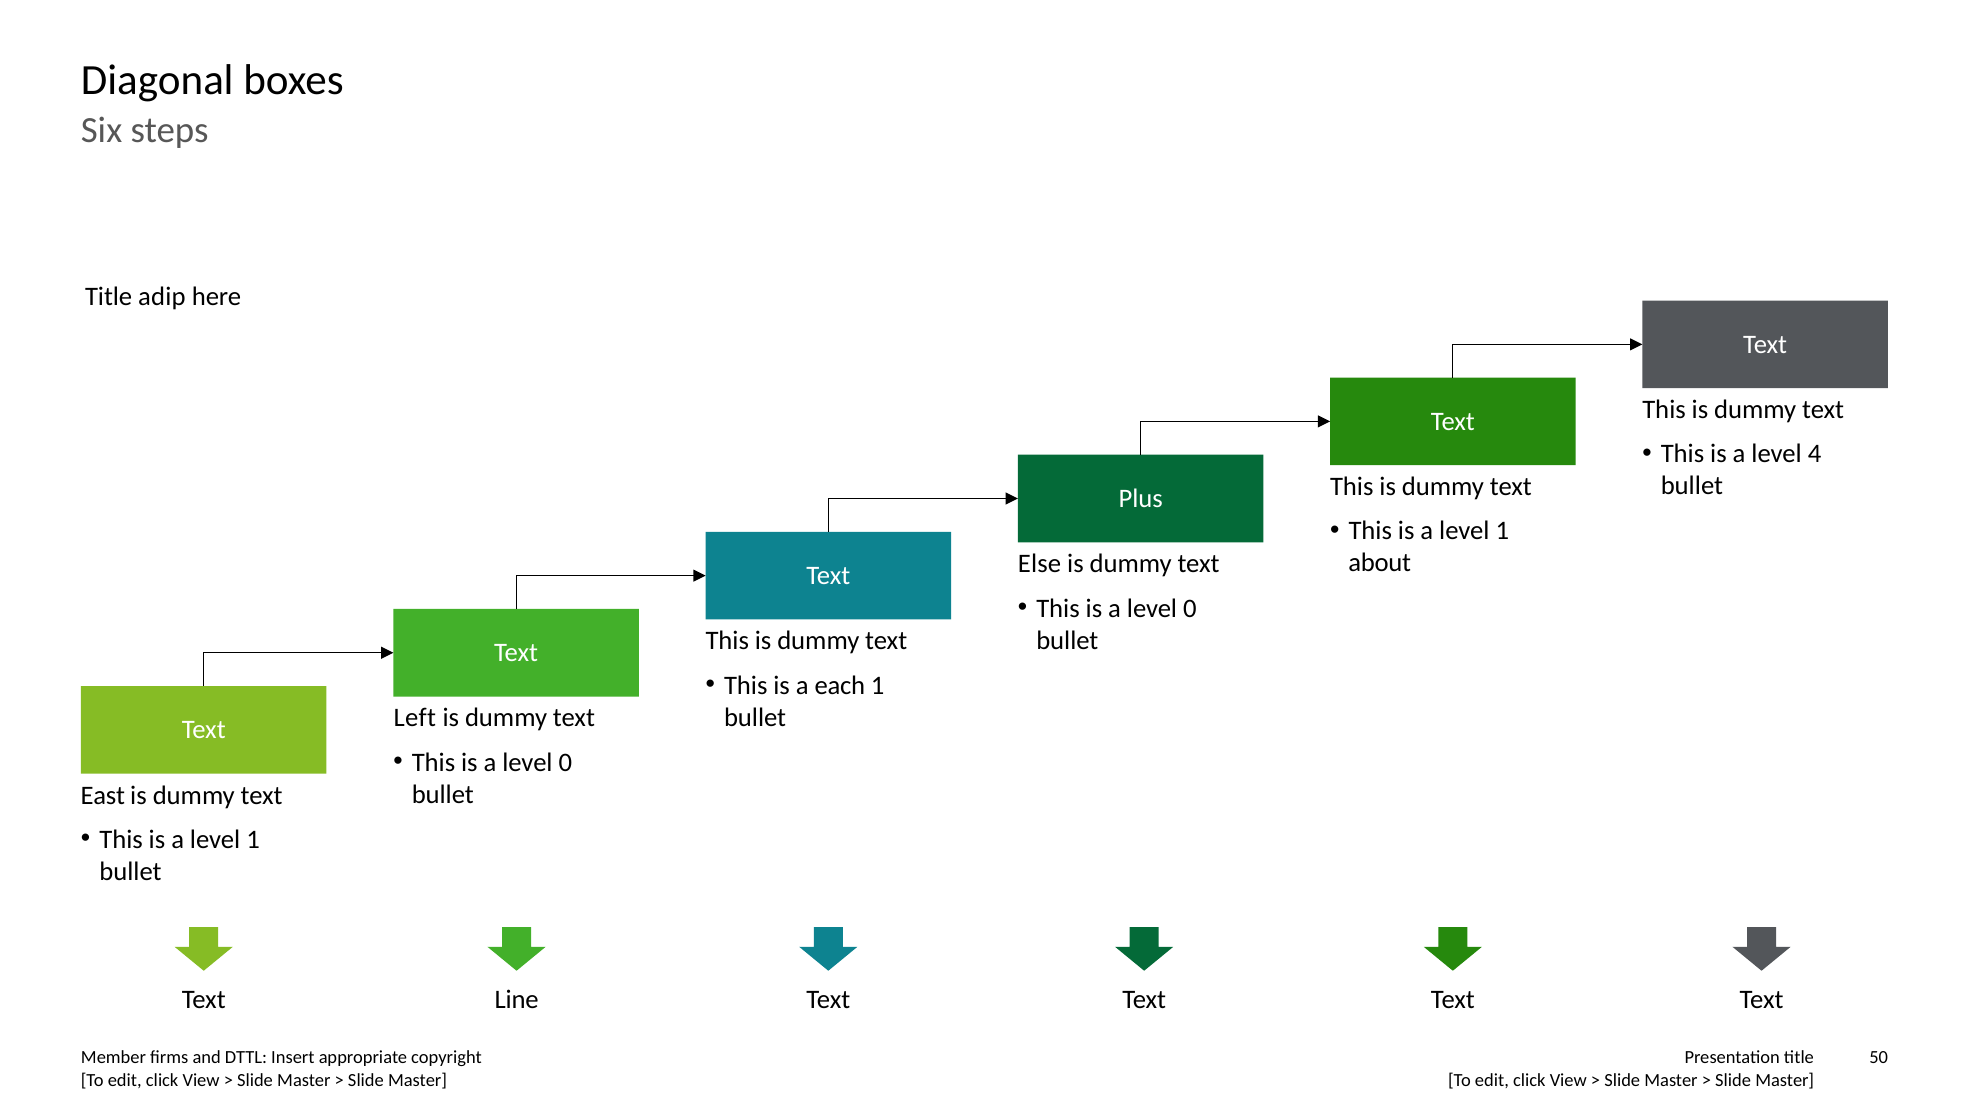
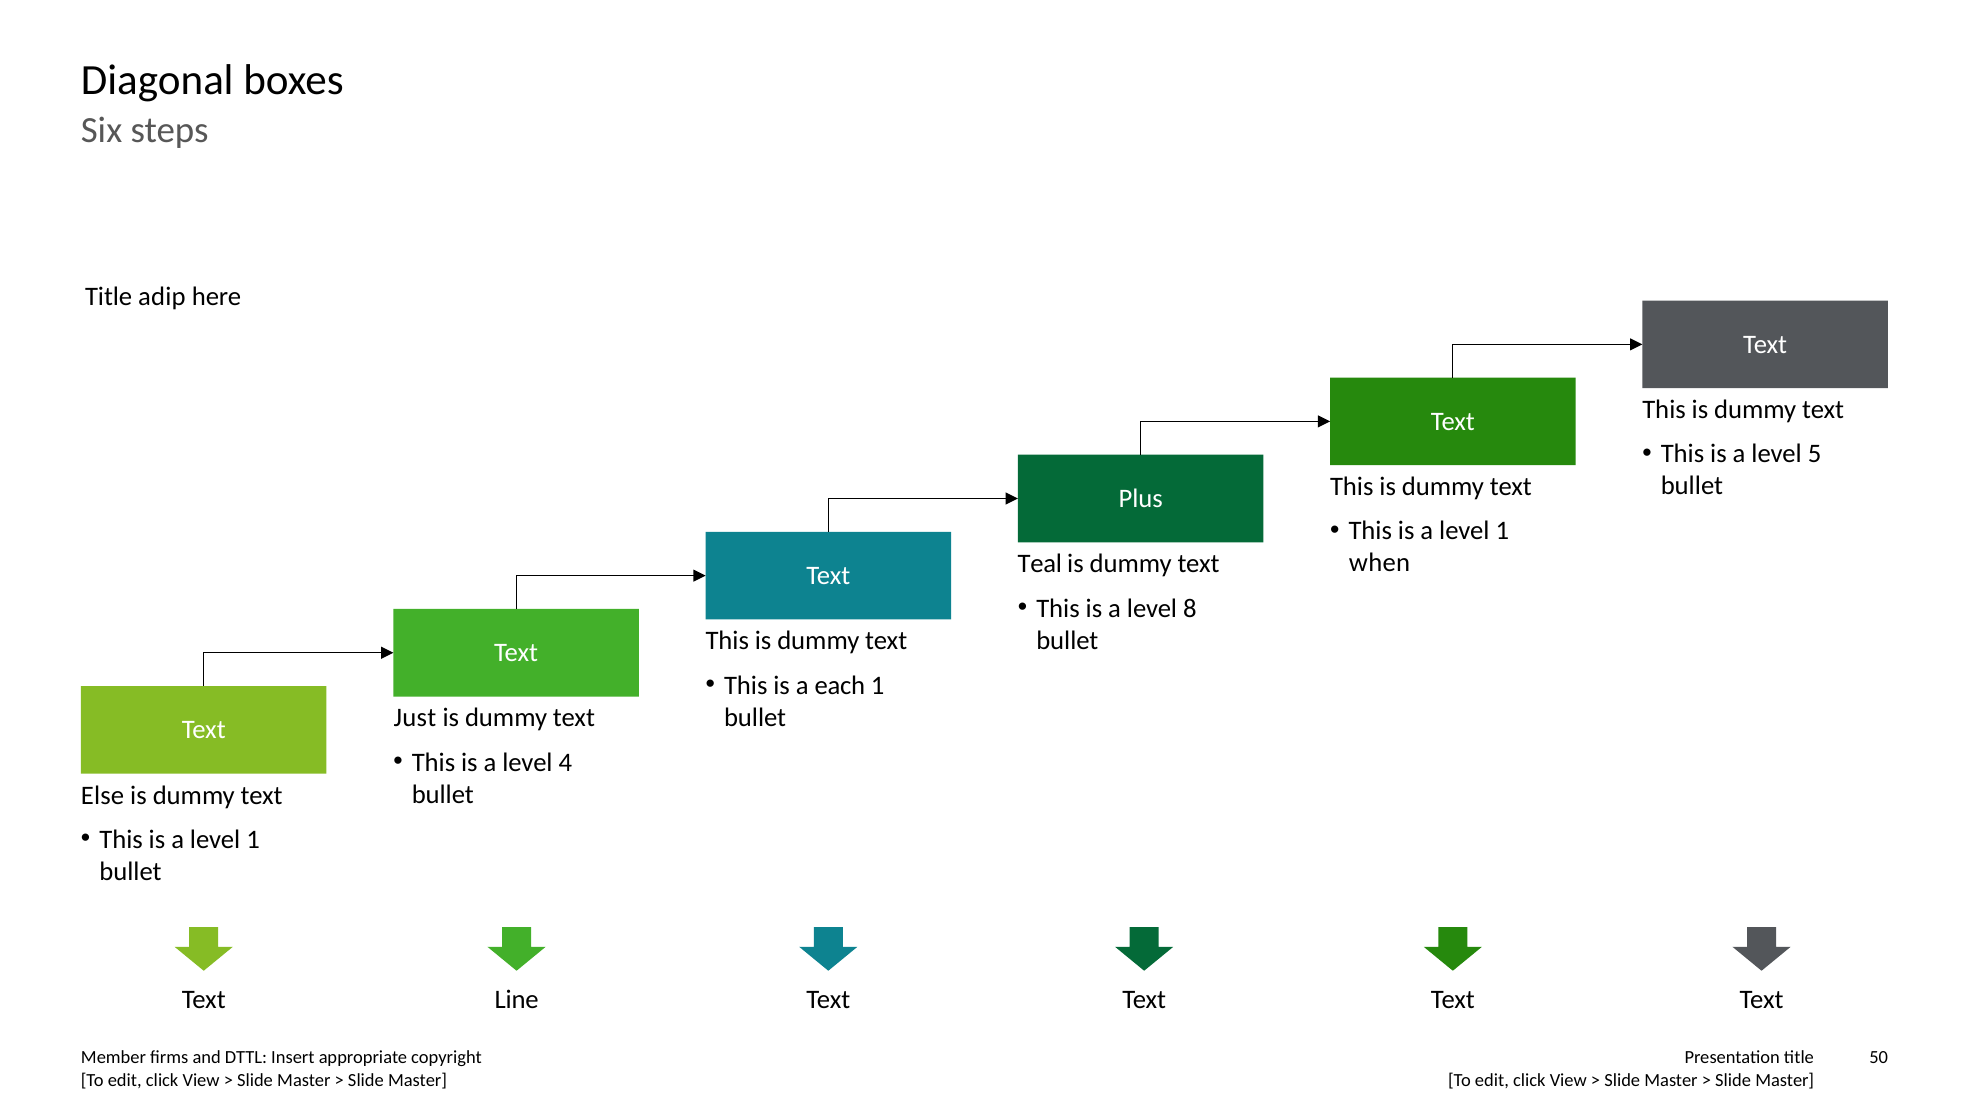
4: 4 -> 5
about: about -> when
Else: Else -> Teal
0 at (1190, 609): 0 -> 8
Left: Left -> Just
0 at (565, 763): 0 -> 4
East: East -> Else
